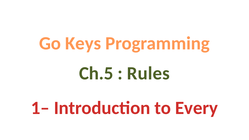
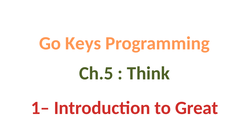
Rules: Rules -> Think
Every: Every -> Great
